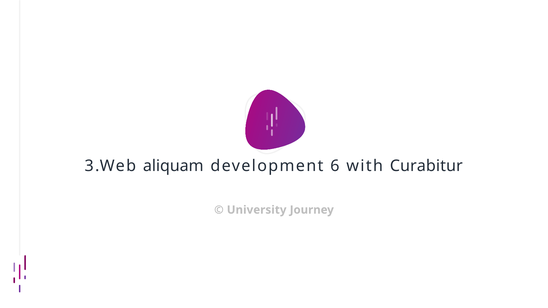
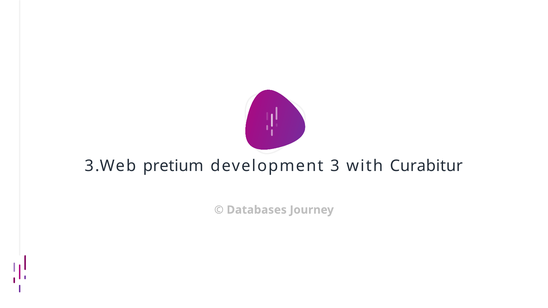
aliquam: aliquam -> pretium
6: 6 -> 3
University: University -> Databases
